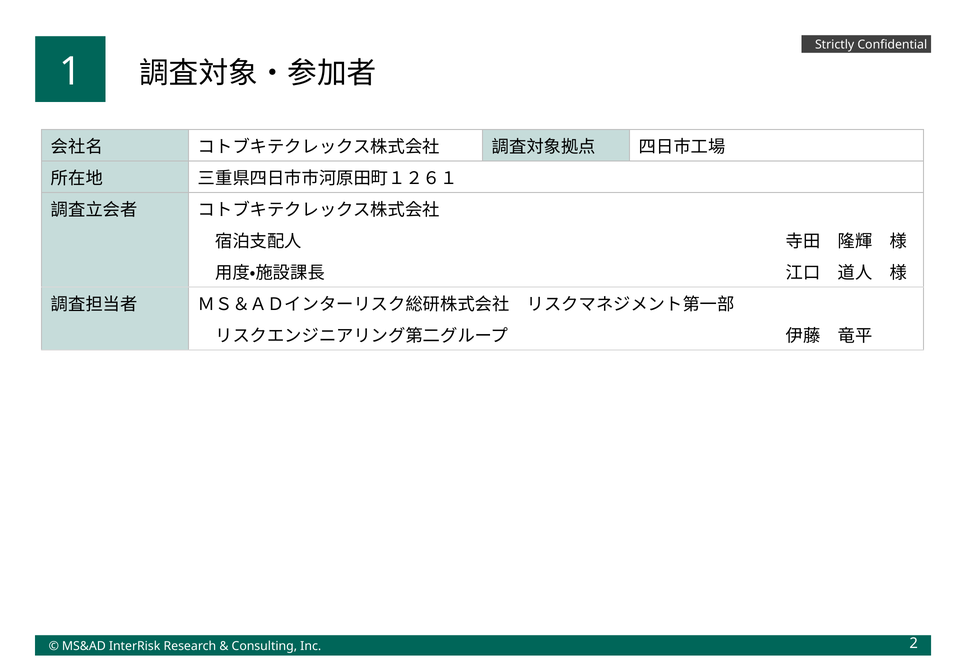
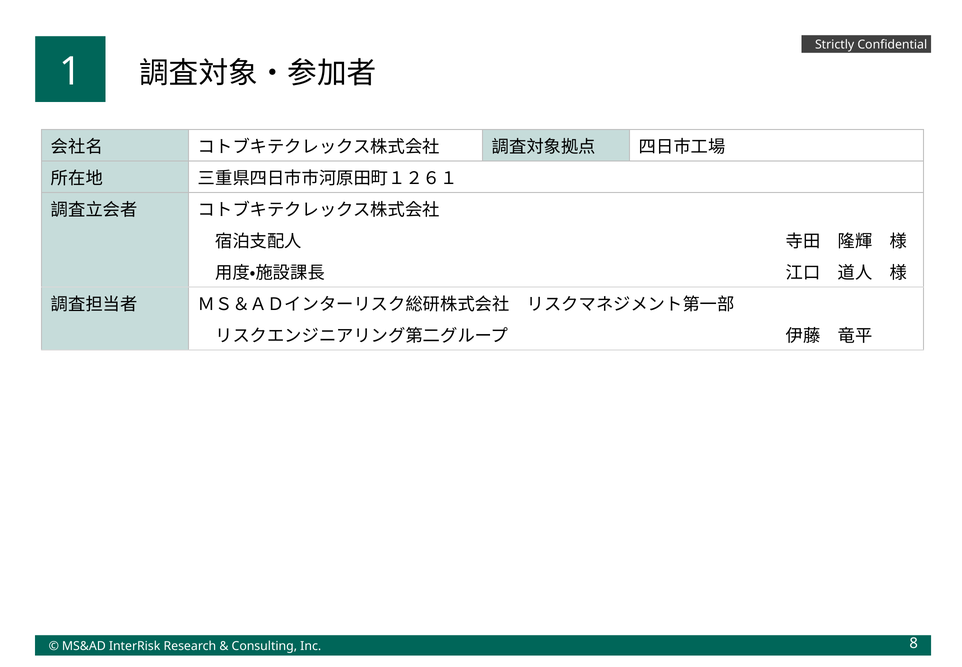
2: 2 -> 8
